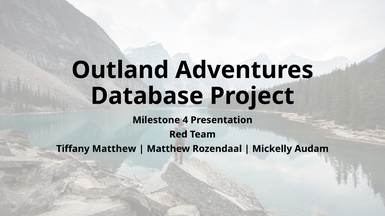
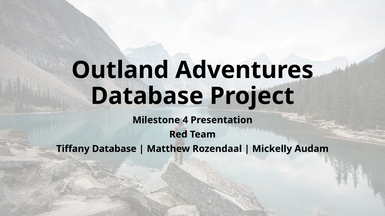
Tiffany Matthew: Matthew -> Database
